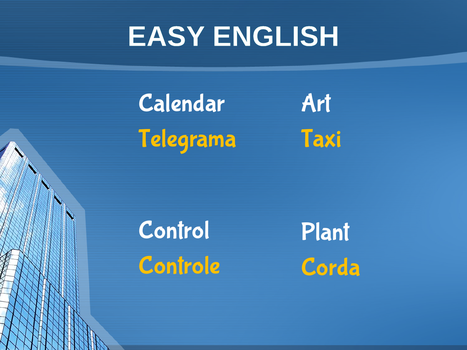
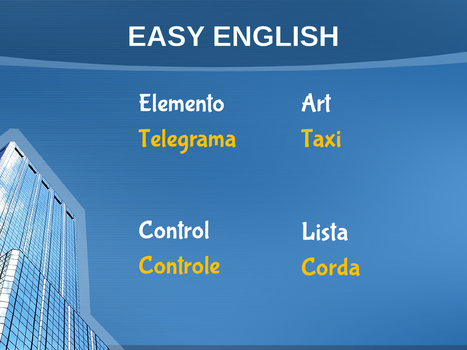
Calendar: Calendar -> Elemento
Plant: Plant -> Lista
